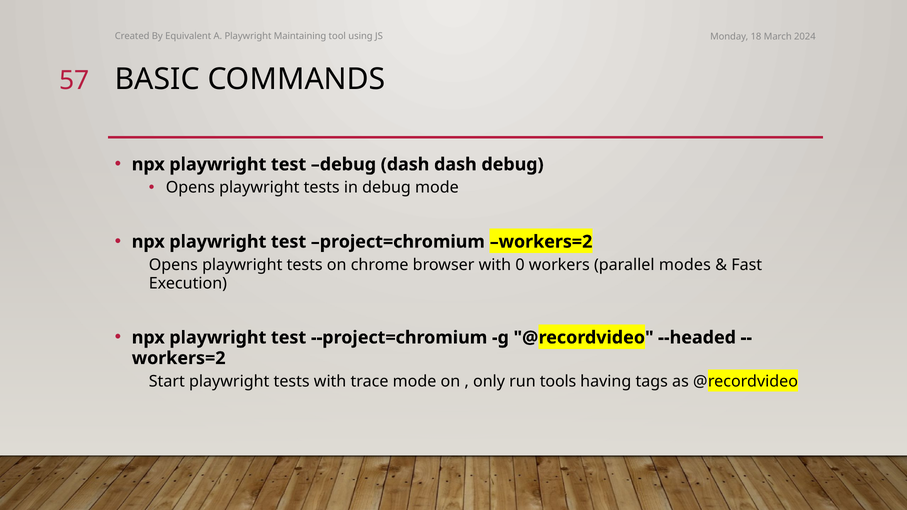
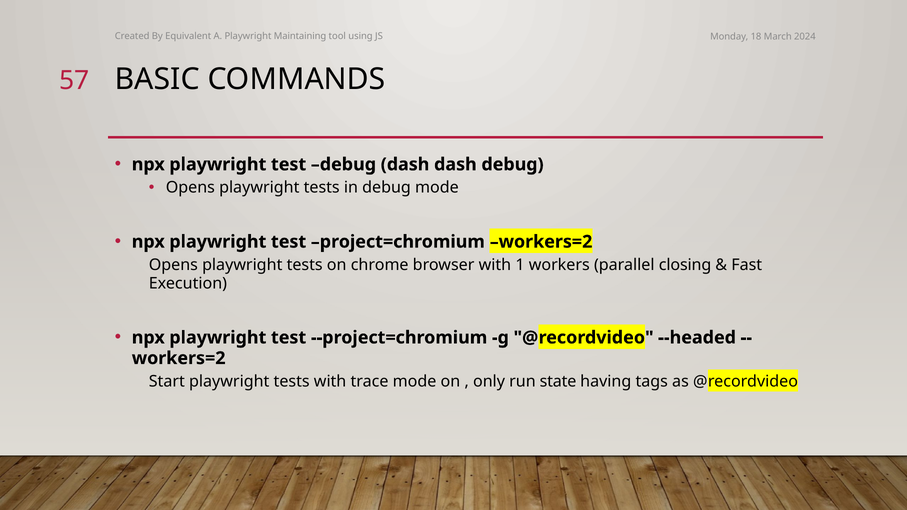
0: 0 -> 1
modes: modes -> closing
tools: tools -> state
